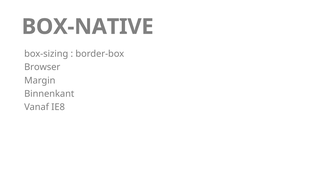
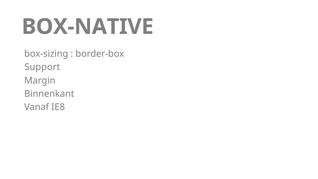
Browser: Browser -> Support
